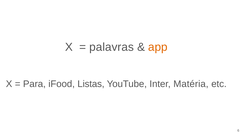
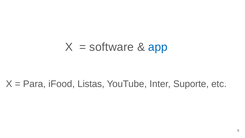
palavras: palavras -> software
app colour: orange -> blue
Matéria: Matéria -> Suporte
